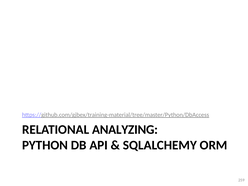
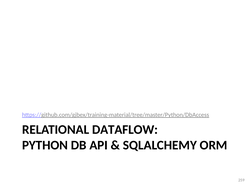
ANALYZING: ANALYZING -> DATAFLOW
